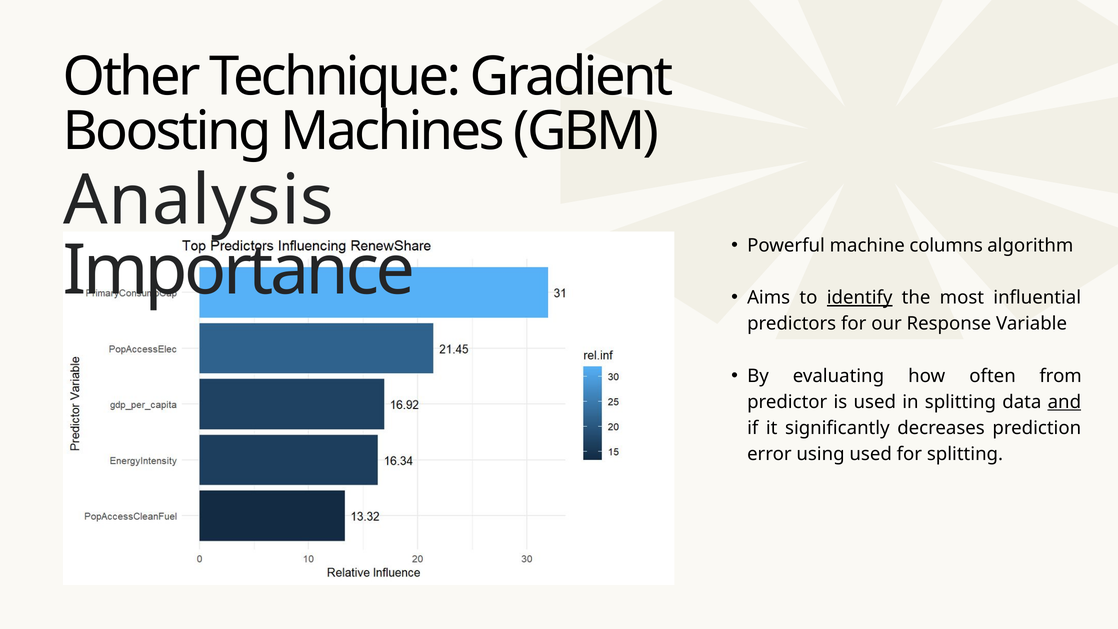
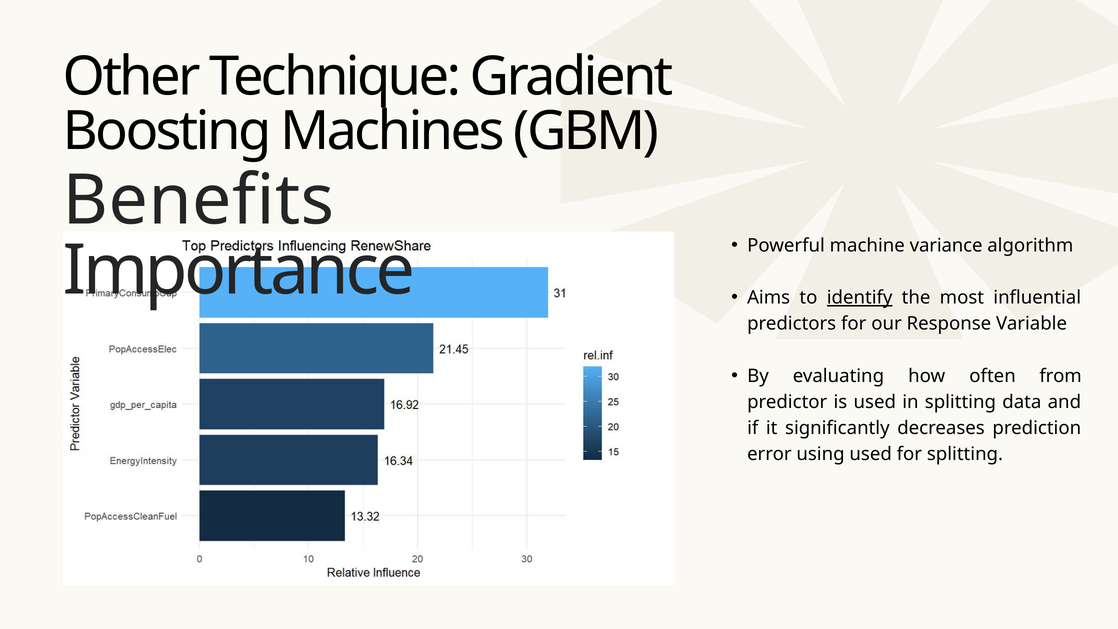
Analysis: Analysis -> Benefits
columns: columns -> variance
and underline: present -> none
